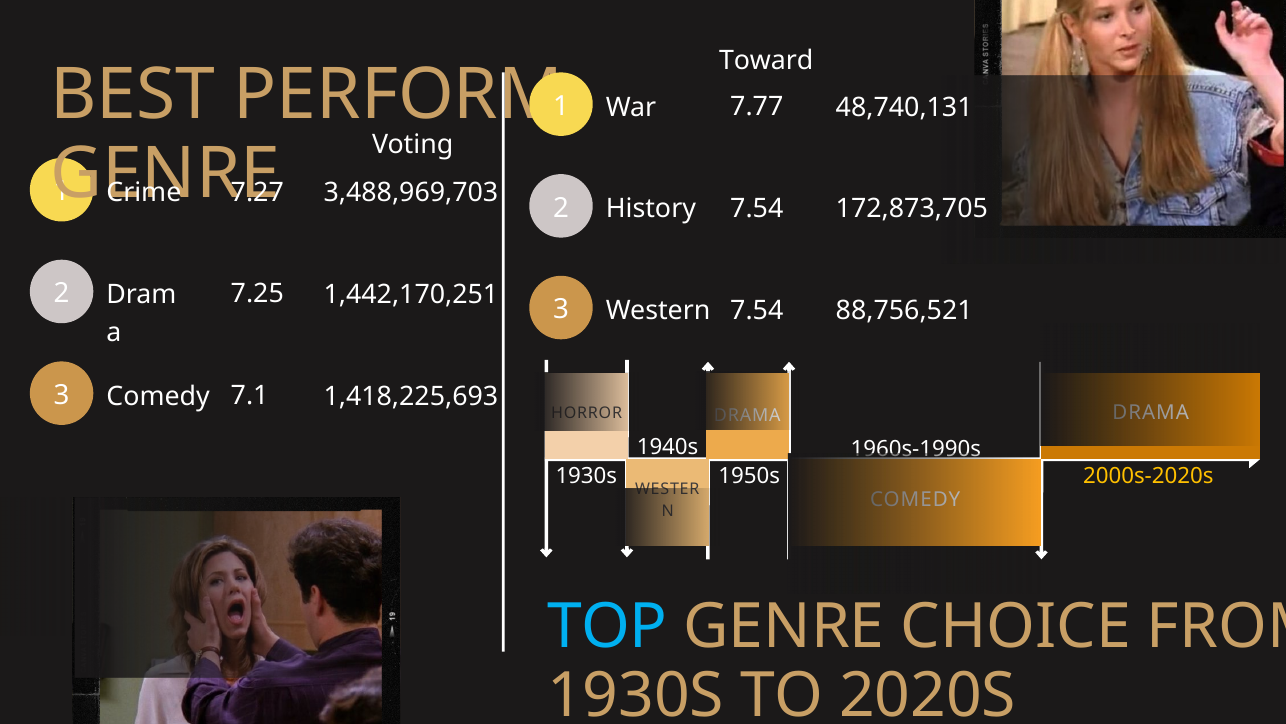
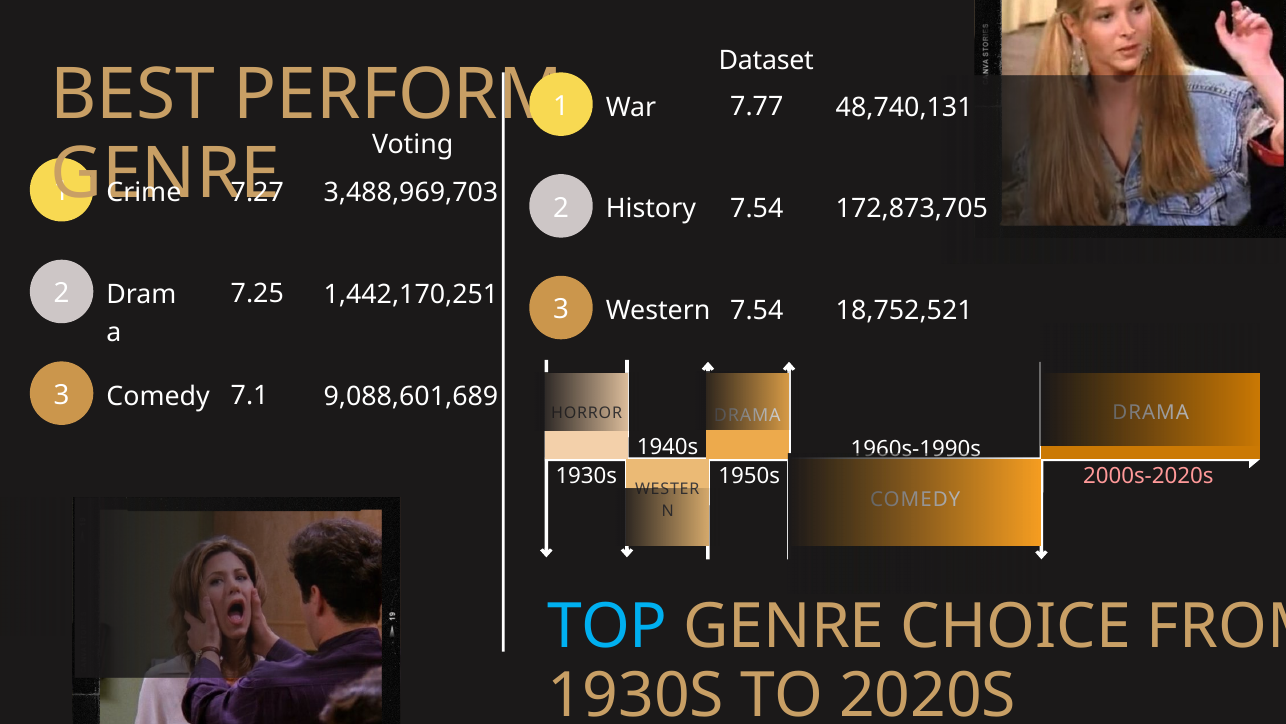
Toward: Toward -> Dataset
88,756,521: 88,756,521 -> 18,752,521
1,418,225,693: 1,418,225,693 -> 9,088,601,689
2000s-2020s colour: yellow -> pink
